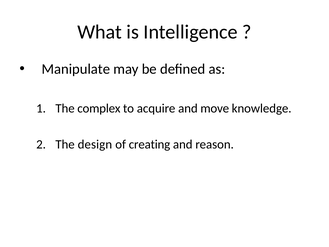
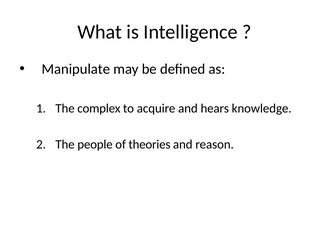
move: move -> hears
design: design -> people
creating: creating -> theories
